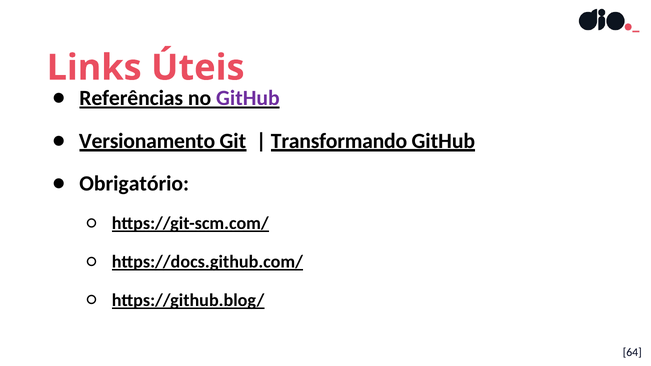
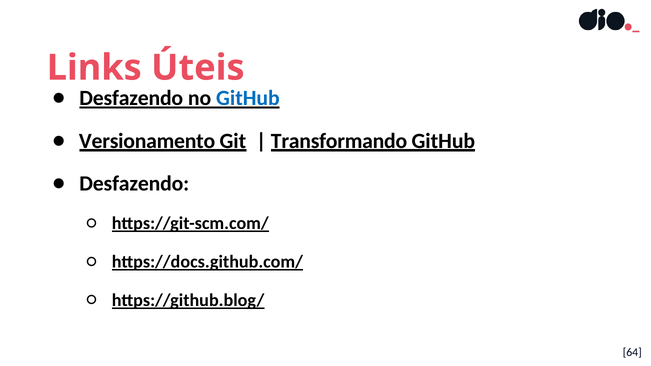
Referências at (131, 98): Referências -> Desfazendo
GitHub at (248, 98) colour: purple -> blue
Obrigatório at (134, 184): Obrigatório -> Desfazendo
